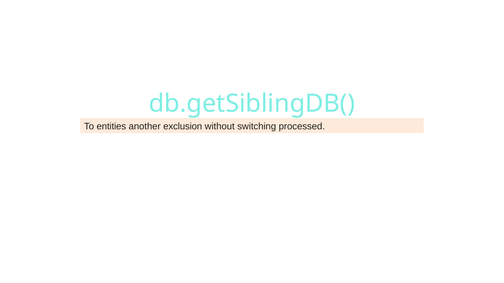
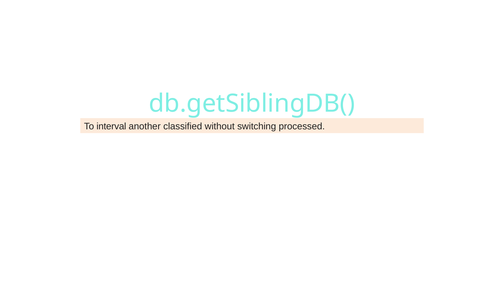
entities: entities -> interval
exclusion: exclusion -> classified
